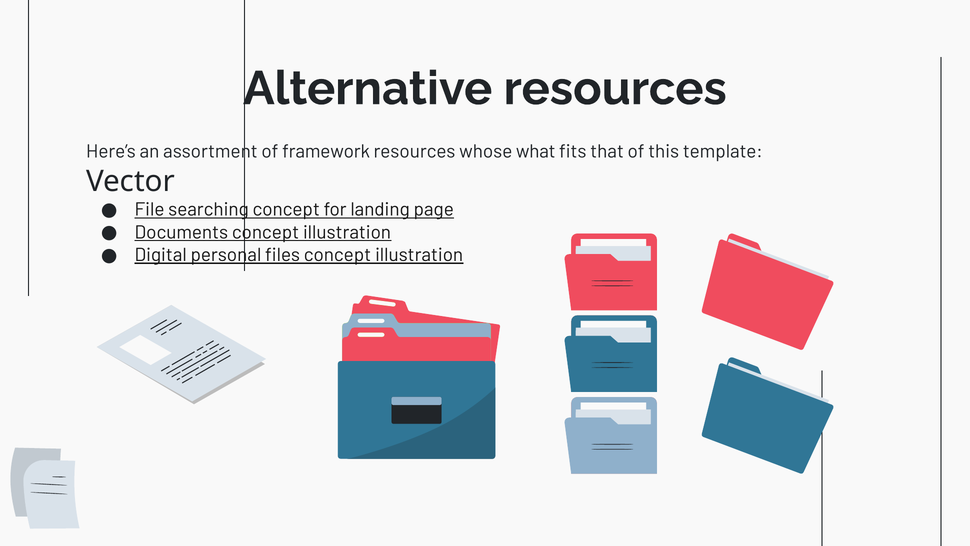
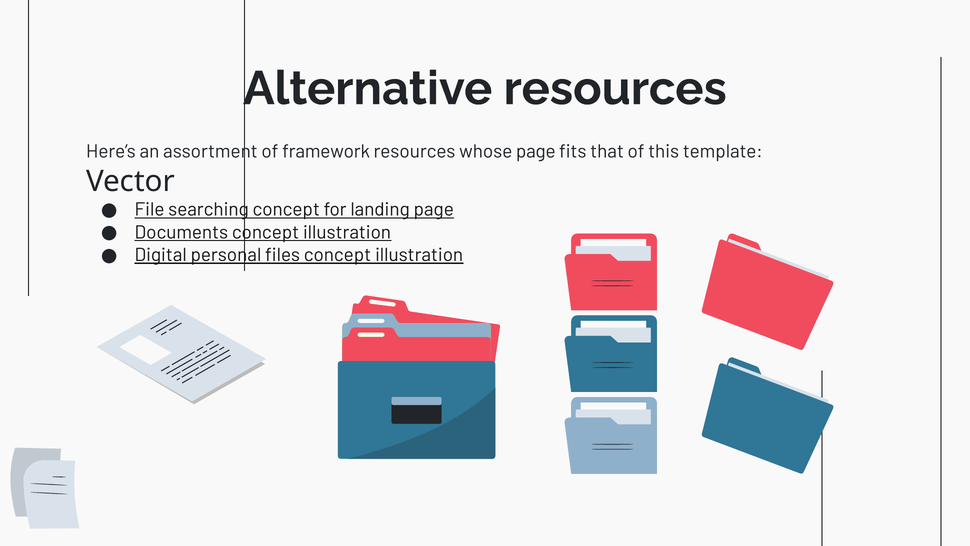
whose what: what -> page
